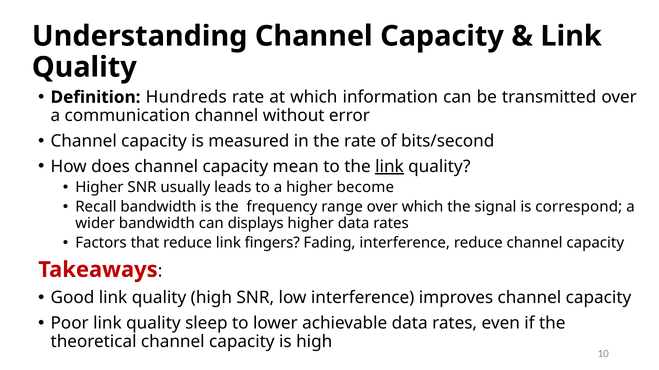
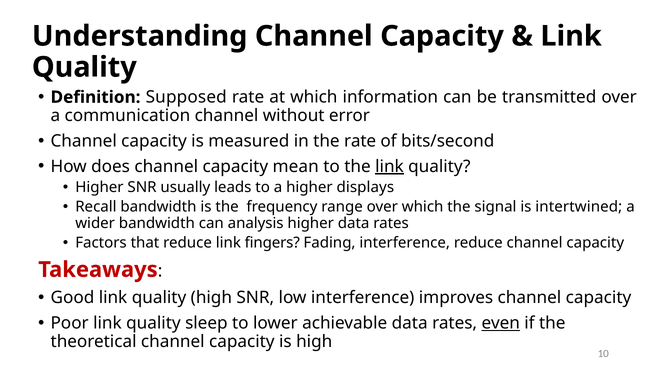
Hundreds: Hundreds -> Supposed
become: become -> displays
correspond: correspond -> intertwined
displays: displays -> analysis
even underline: none -> present
